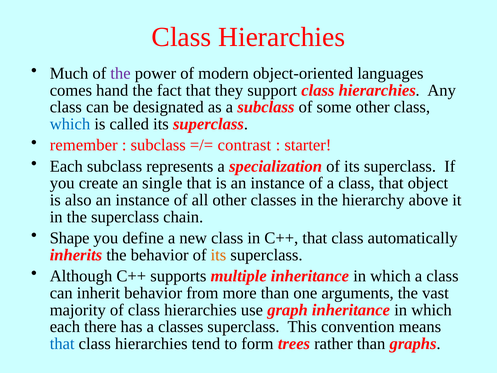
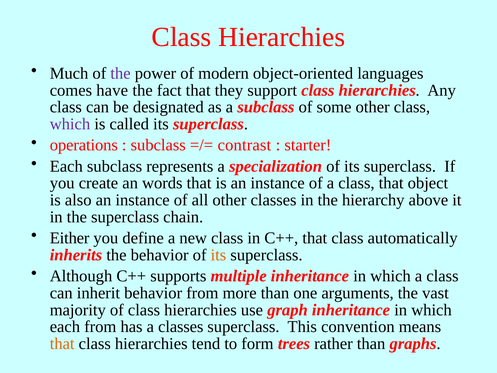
hand: hand -> have
which at (70, 124) colour: blue -> purple
remember: remember -> operations
single: single -> words
Shape: Shape -> Either
each there: there -> from
that at (62, 343) colour: blue -> orange
